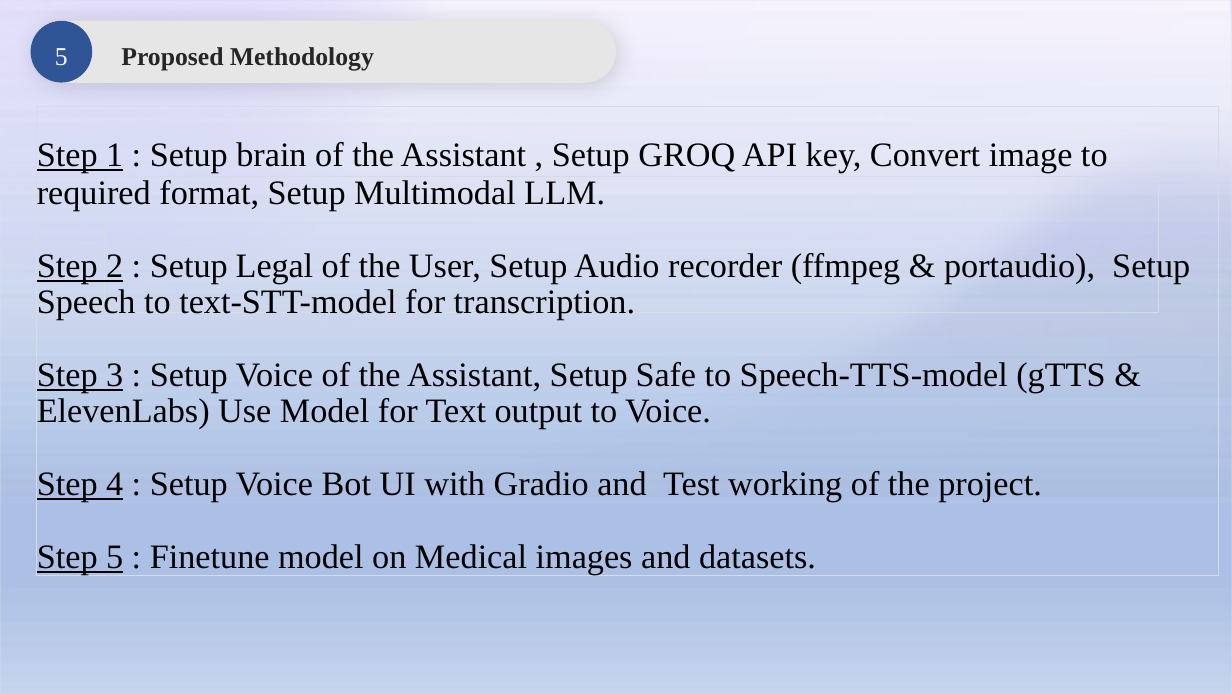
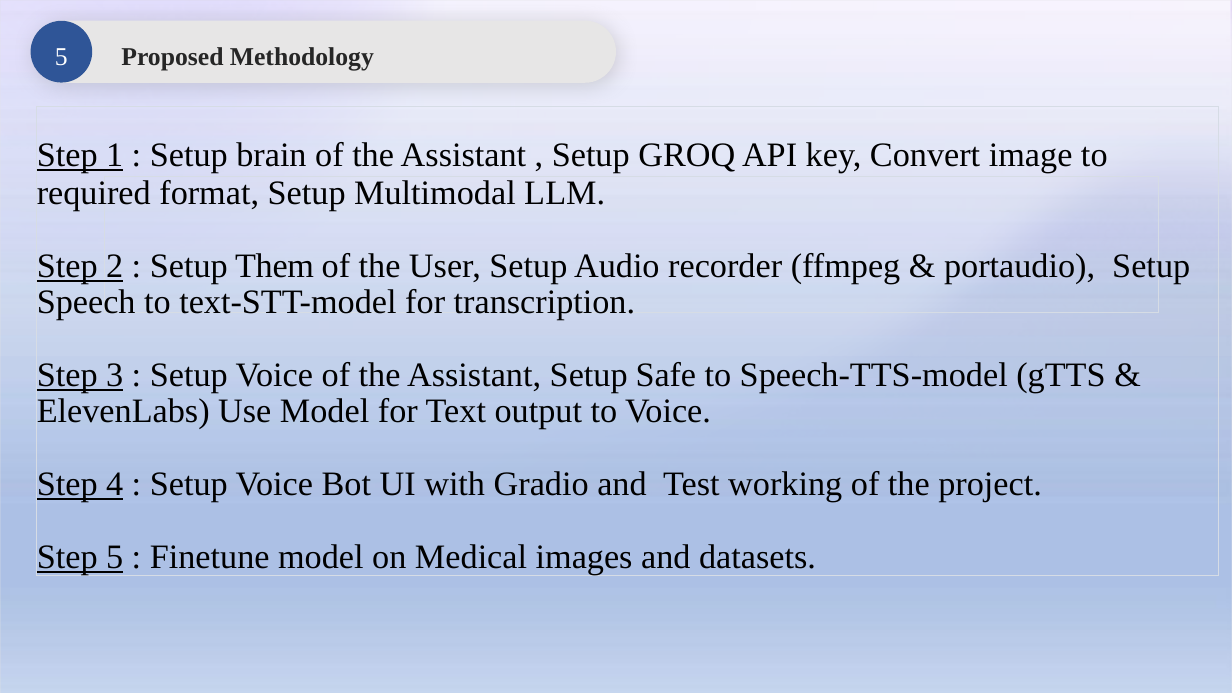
Legal: Legal -> Them
